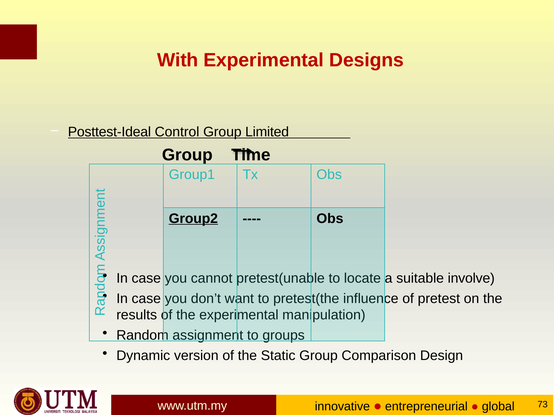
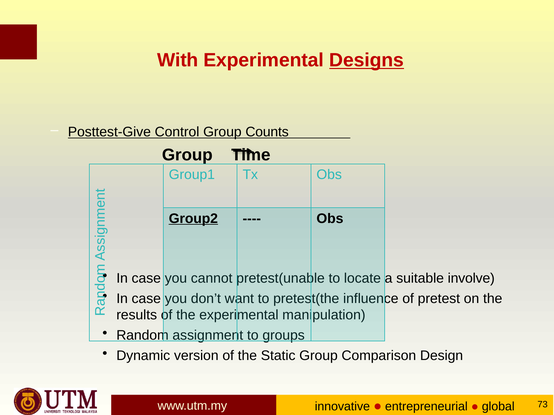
Designs underline: none -> present
Posttest-Ideal: Posttest-Ideal -> Posttest-Give
Limited: Limited -> Counts
